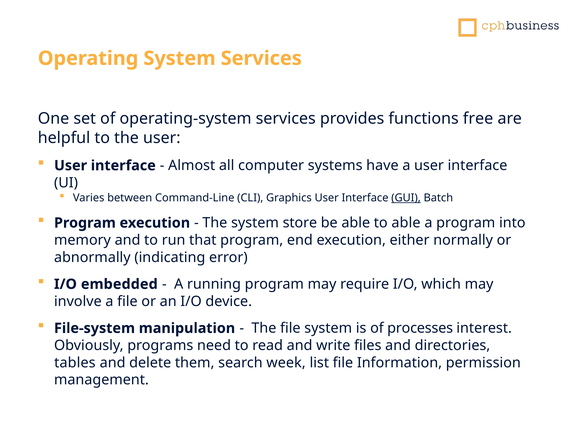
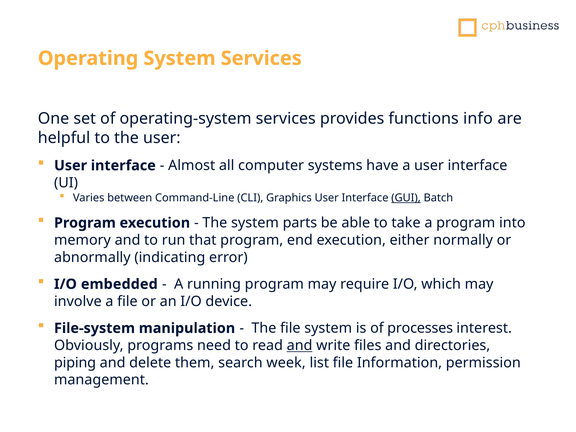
free: free -> info
store: store -> parts
to able: able -> take
and at (300, 345) underline: none -> present
tables: tables -> piping
